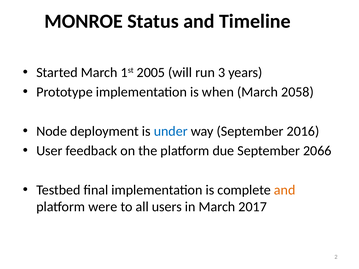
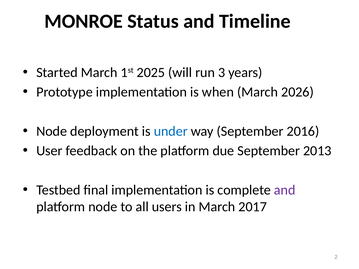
2005: 2005 -> 2025
2058: 2058 -> 2026
2066: 2066 -> 2013
and at (285, 190) colour: orange -> purple
platform were: were -> node
